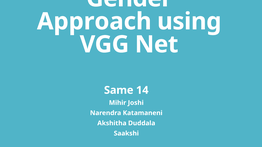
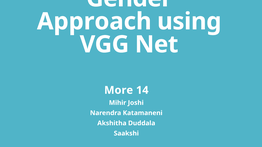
Same: Same -> More
